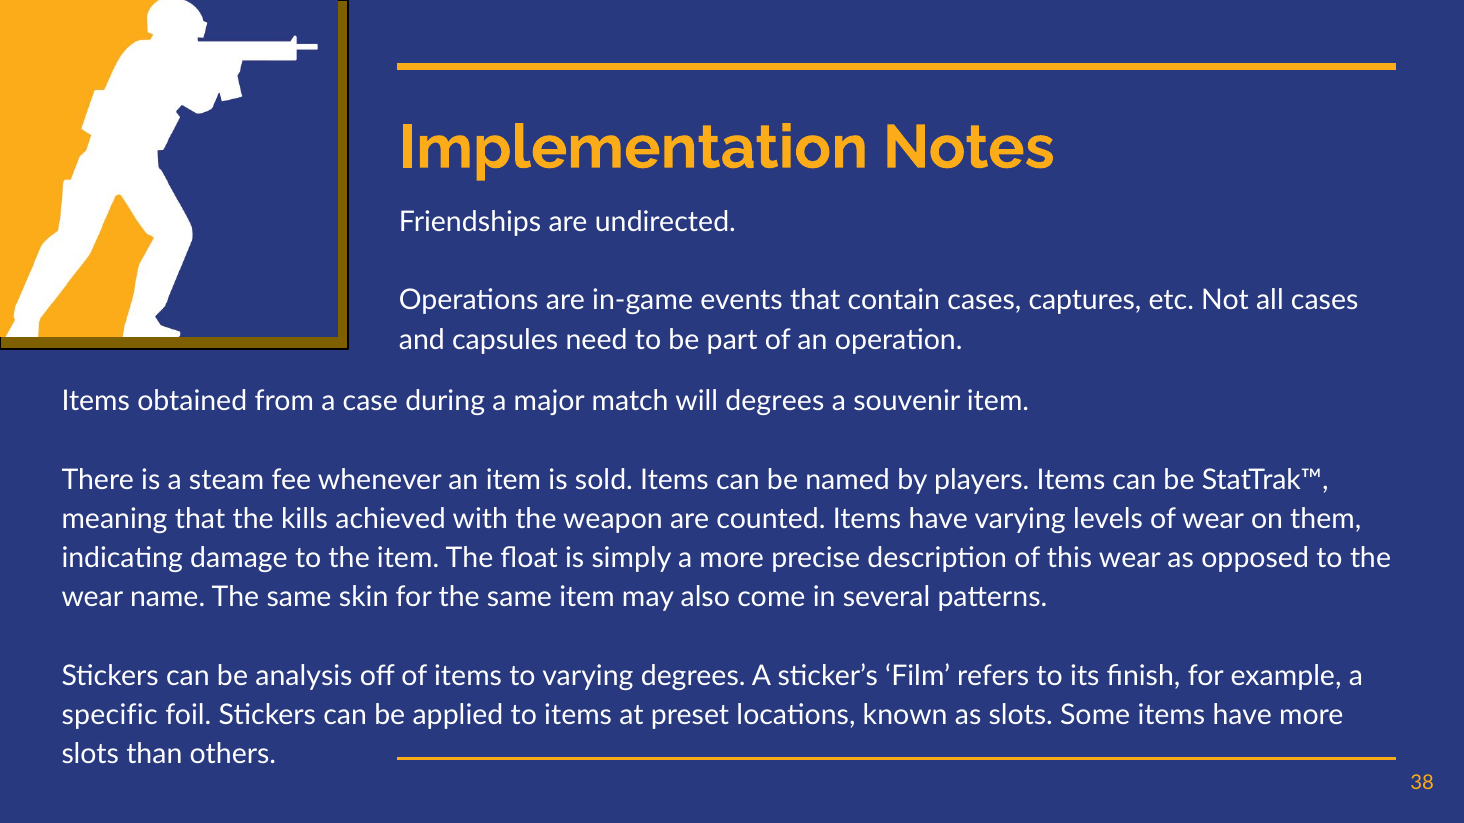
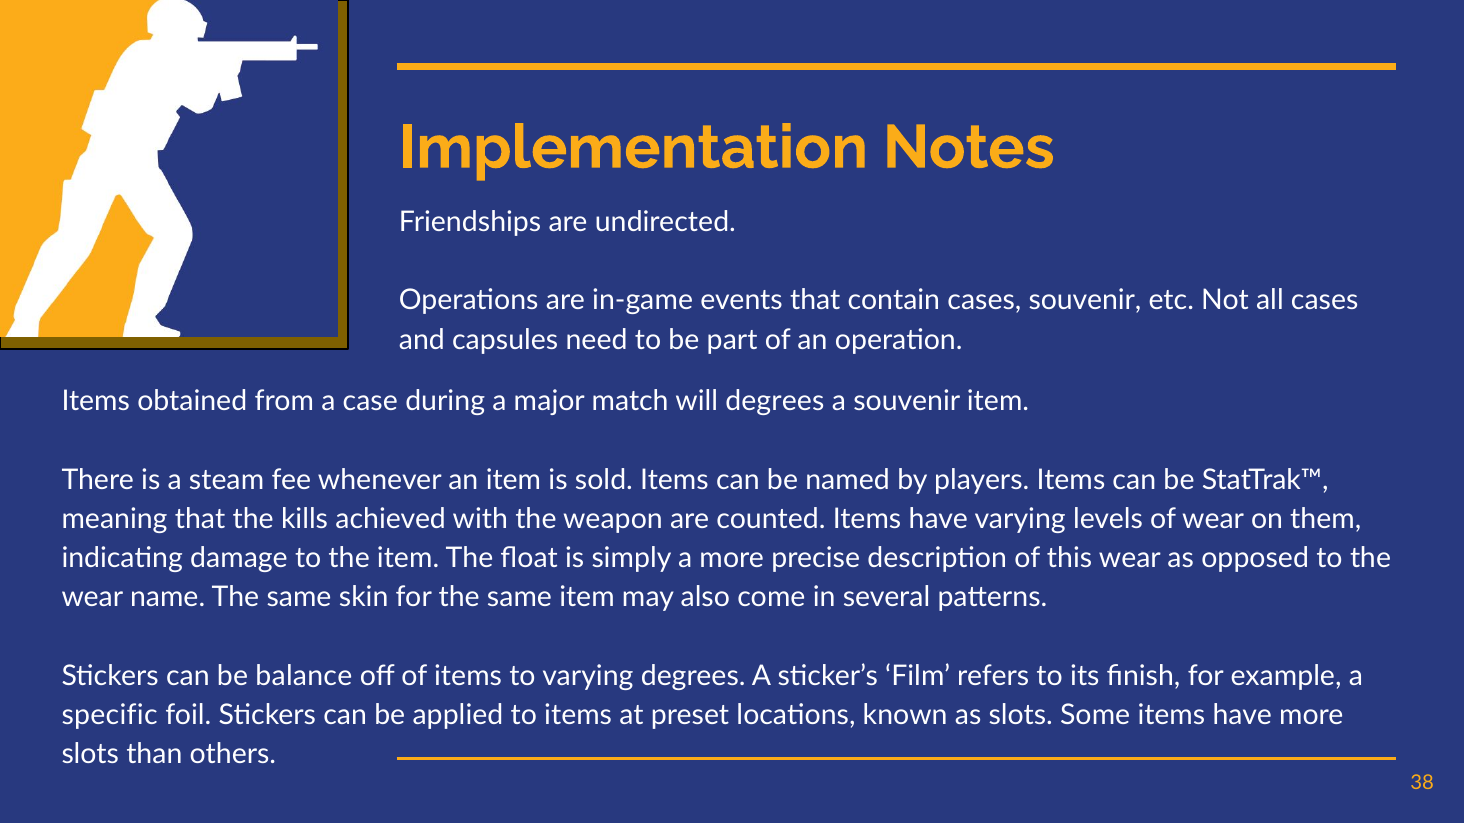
cases captures: captures -> souvenir
analysis: analysis -> balance
